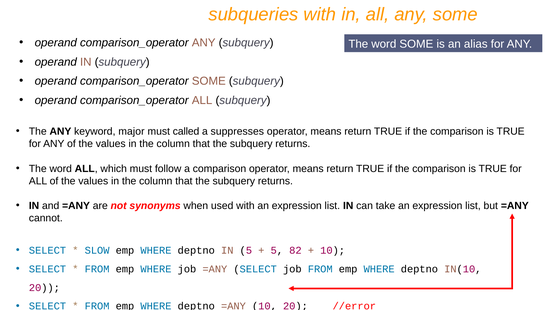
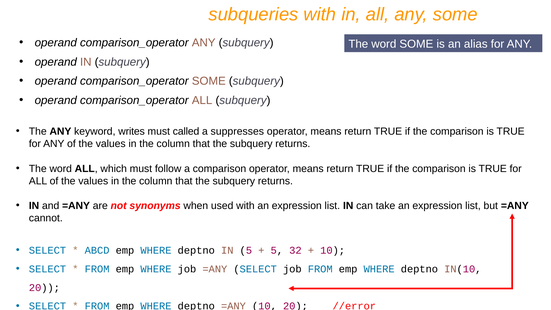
major: major -> writes
SLOW: SLOW -> ABCD
82: 82 -> 32
